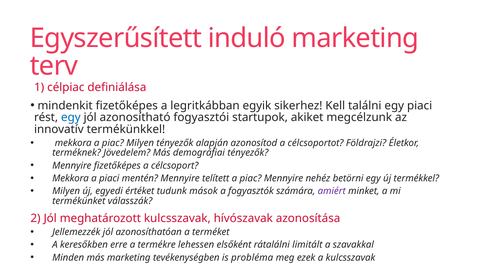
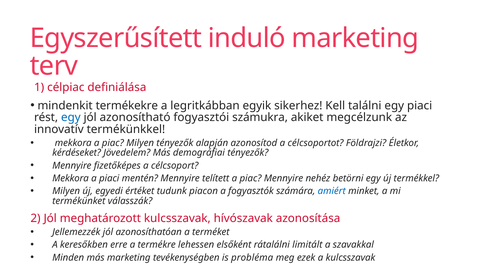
mindenkit fizetőképes: fizetőképes -> termékekre
startupok: startupok -> számukra
terméknek: terméknek -> kérdéseket
mások: mások -> piacon
amiért colour: purple -> blue
